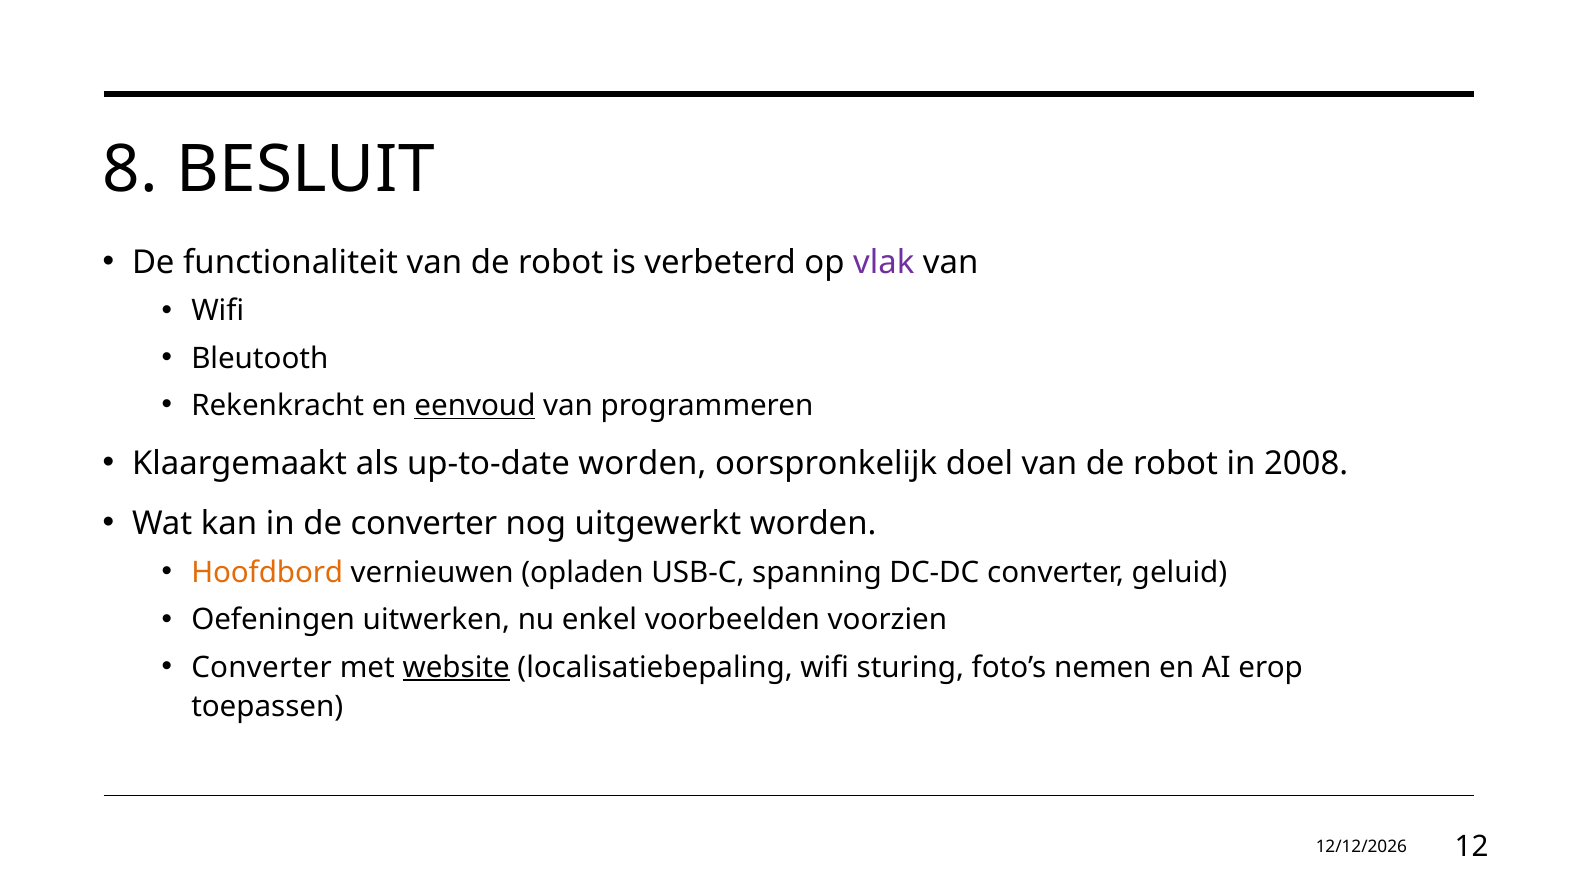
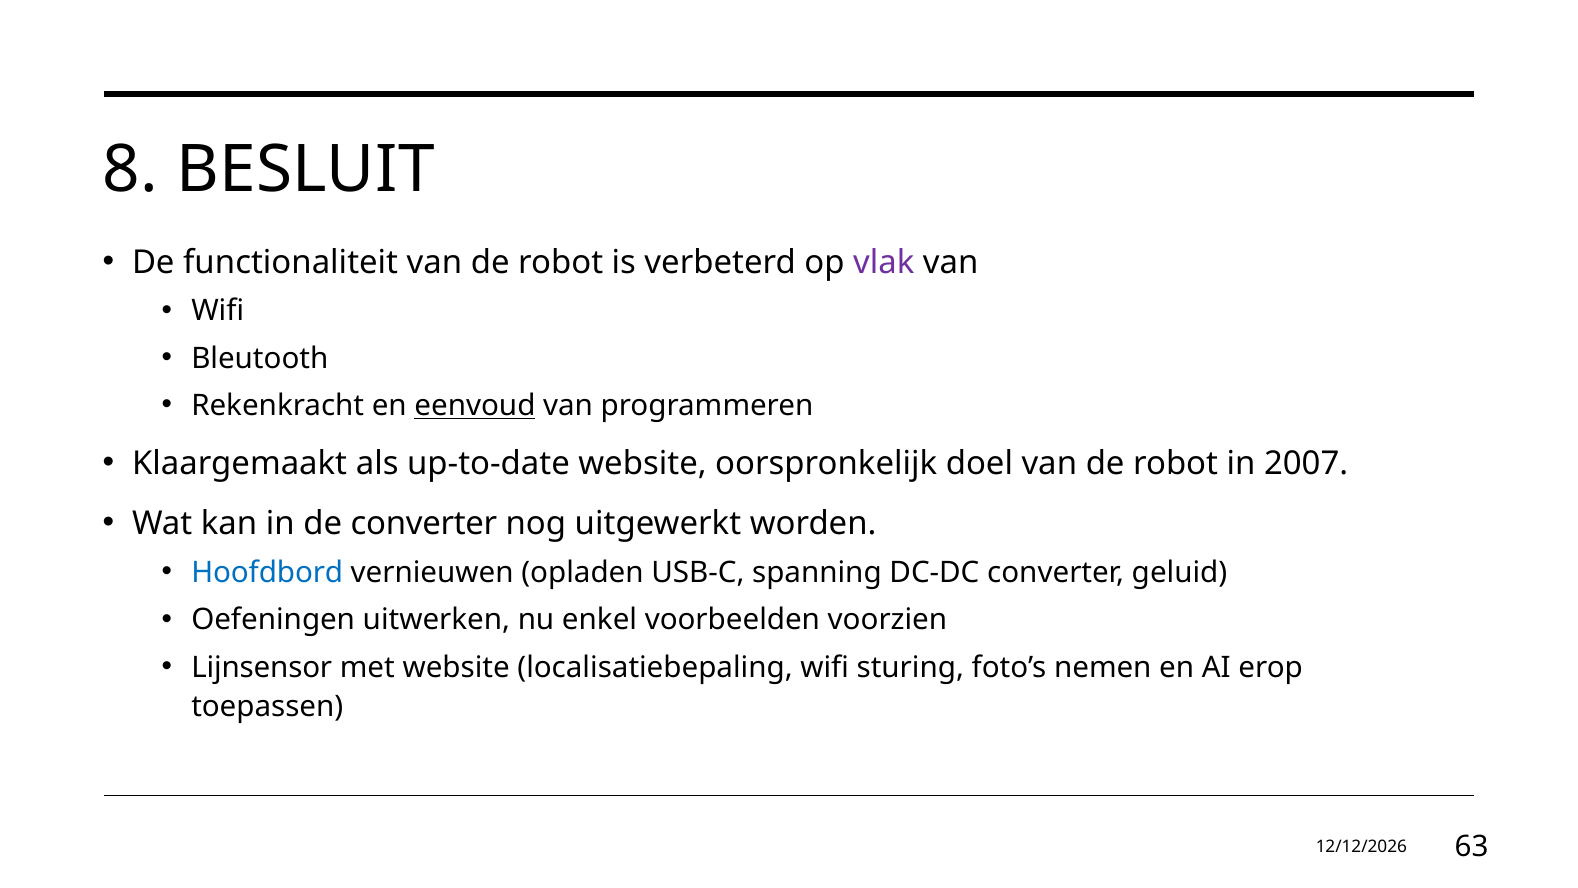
up-to-date worden: worden -> website
2008: 2008 -> 2007
Hoofdbord colour: orange -> blue
Converter at (262, 667): Converter -> Lijnsensor
website at (456, 667) underline: present -> none
12: 12 -> 63
